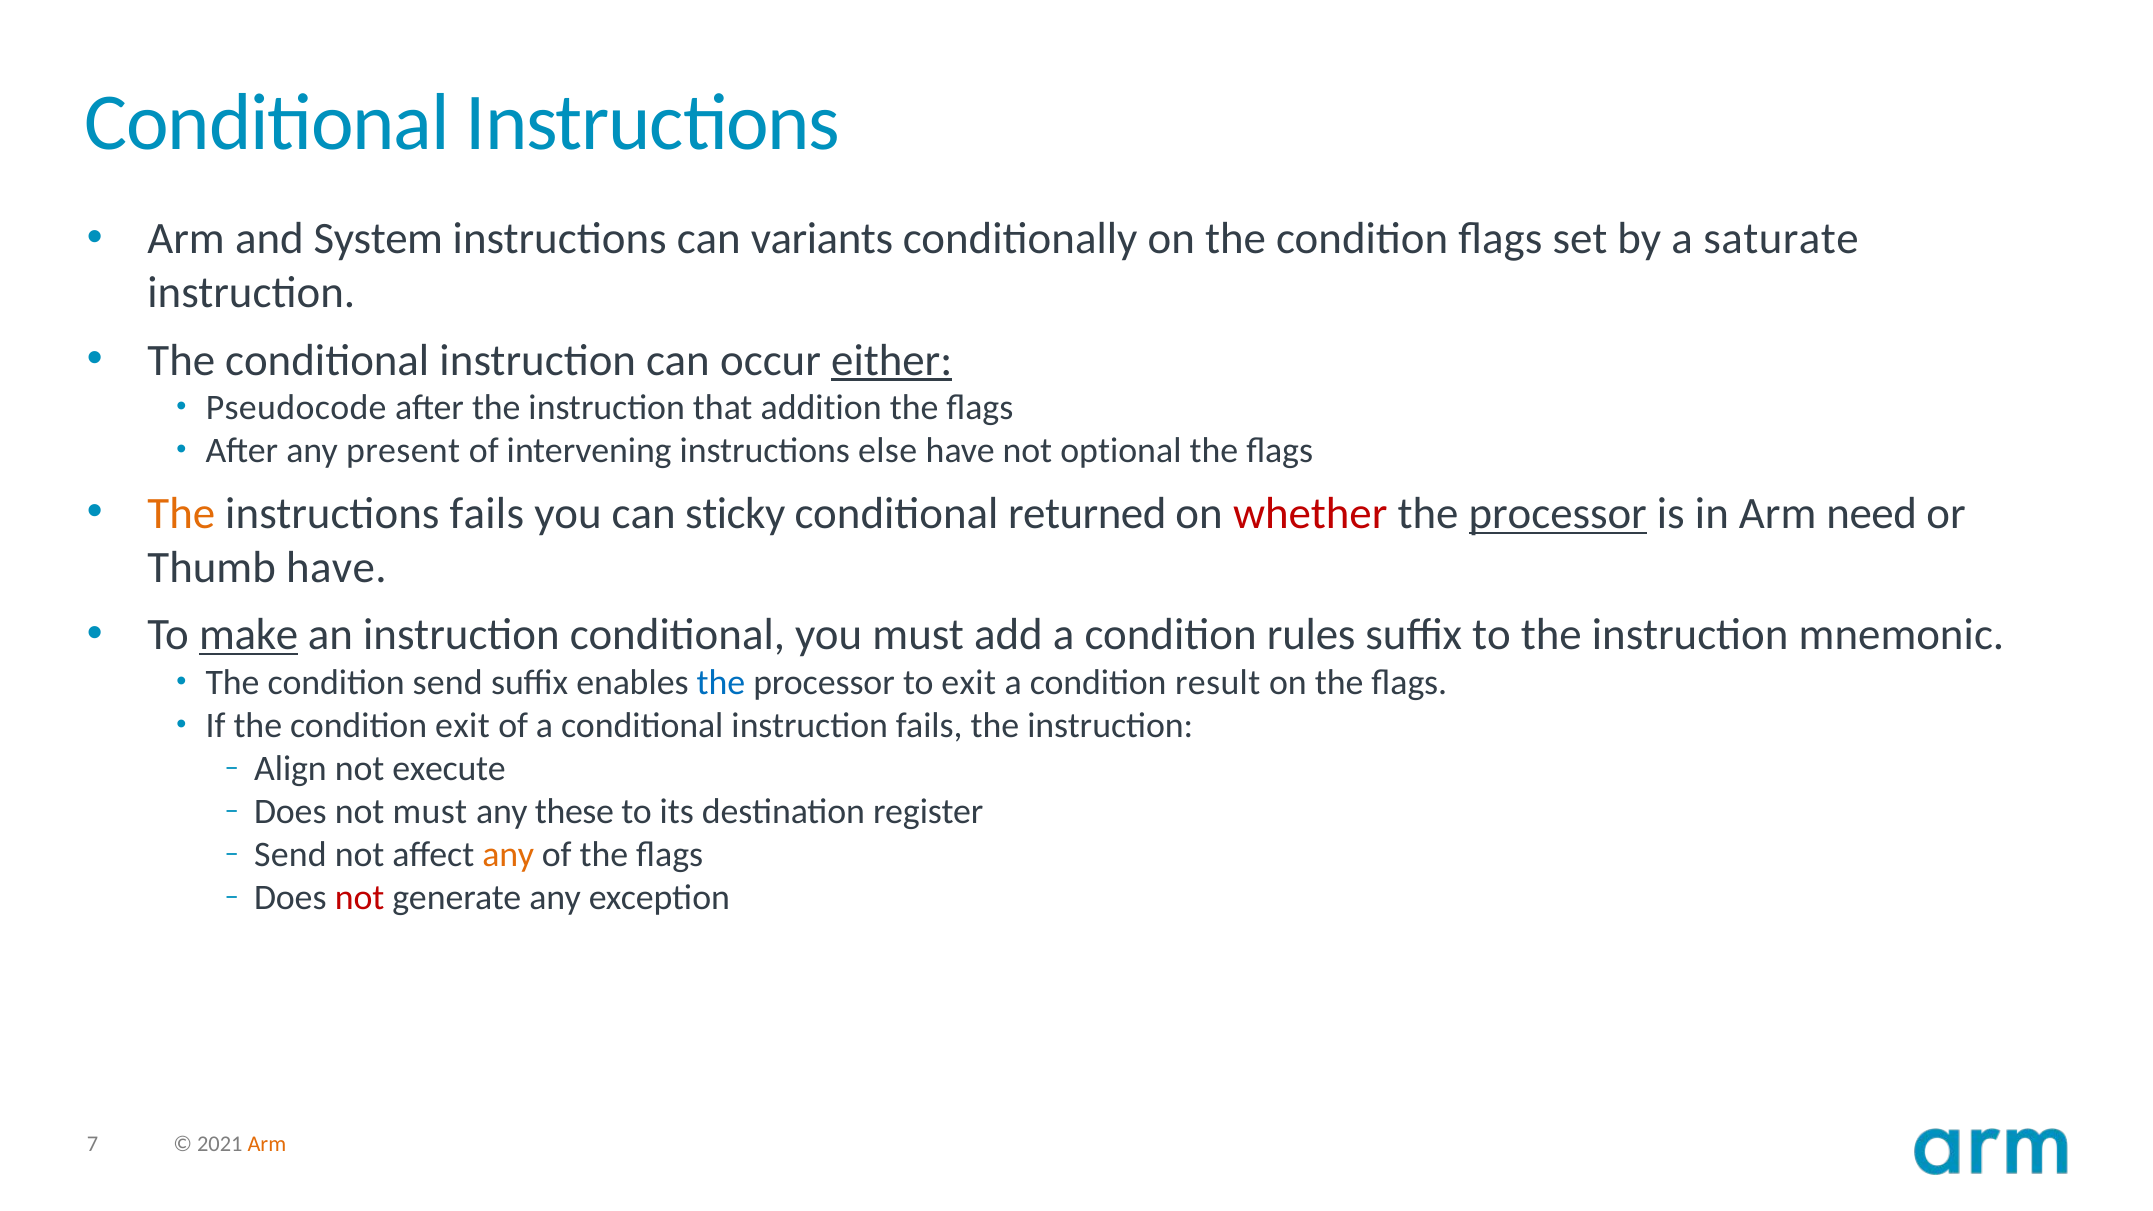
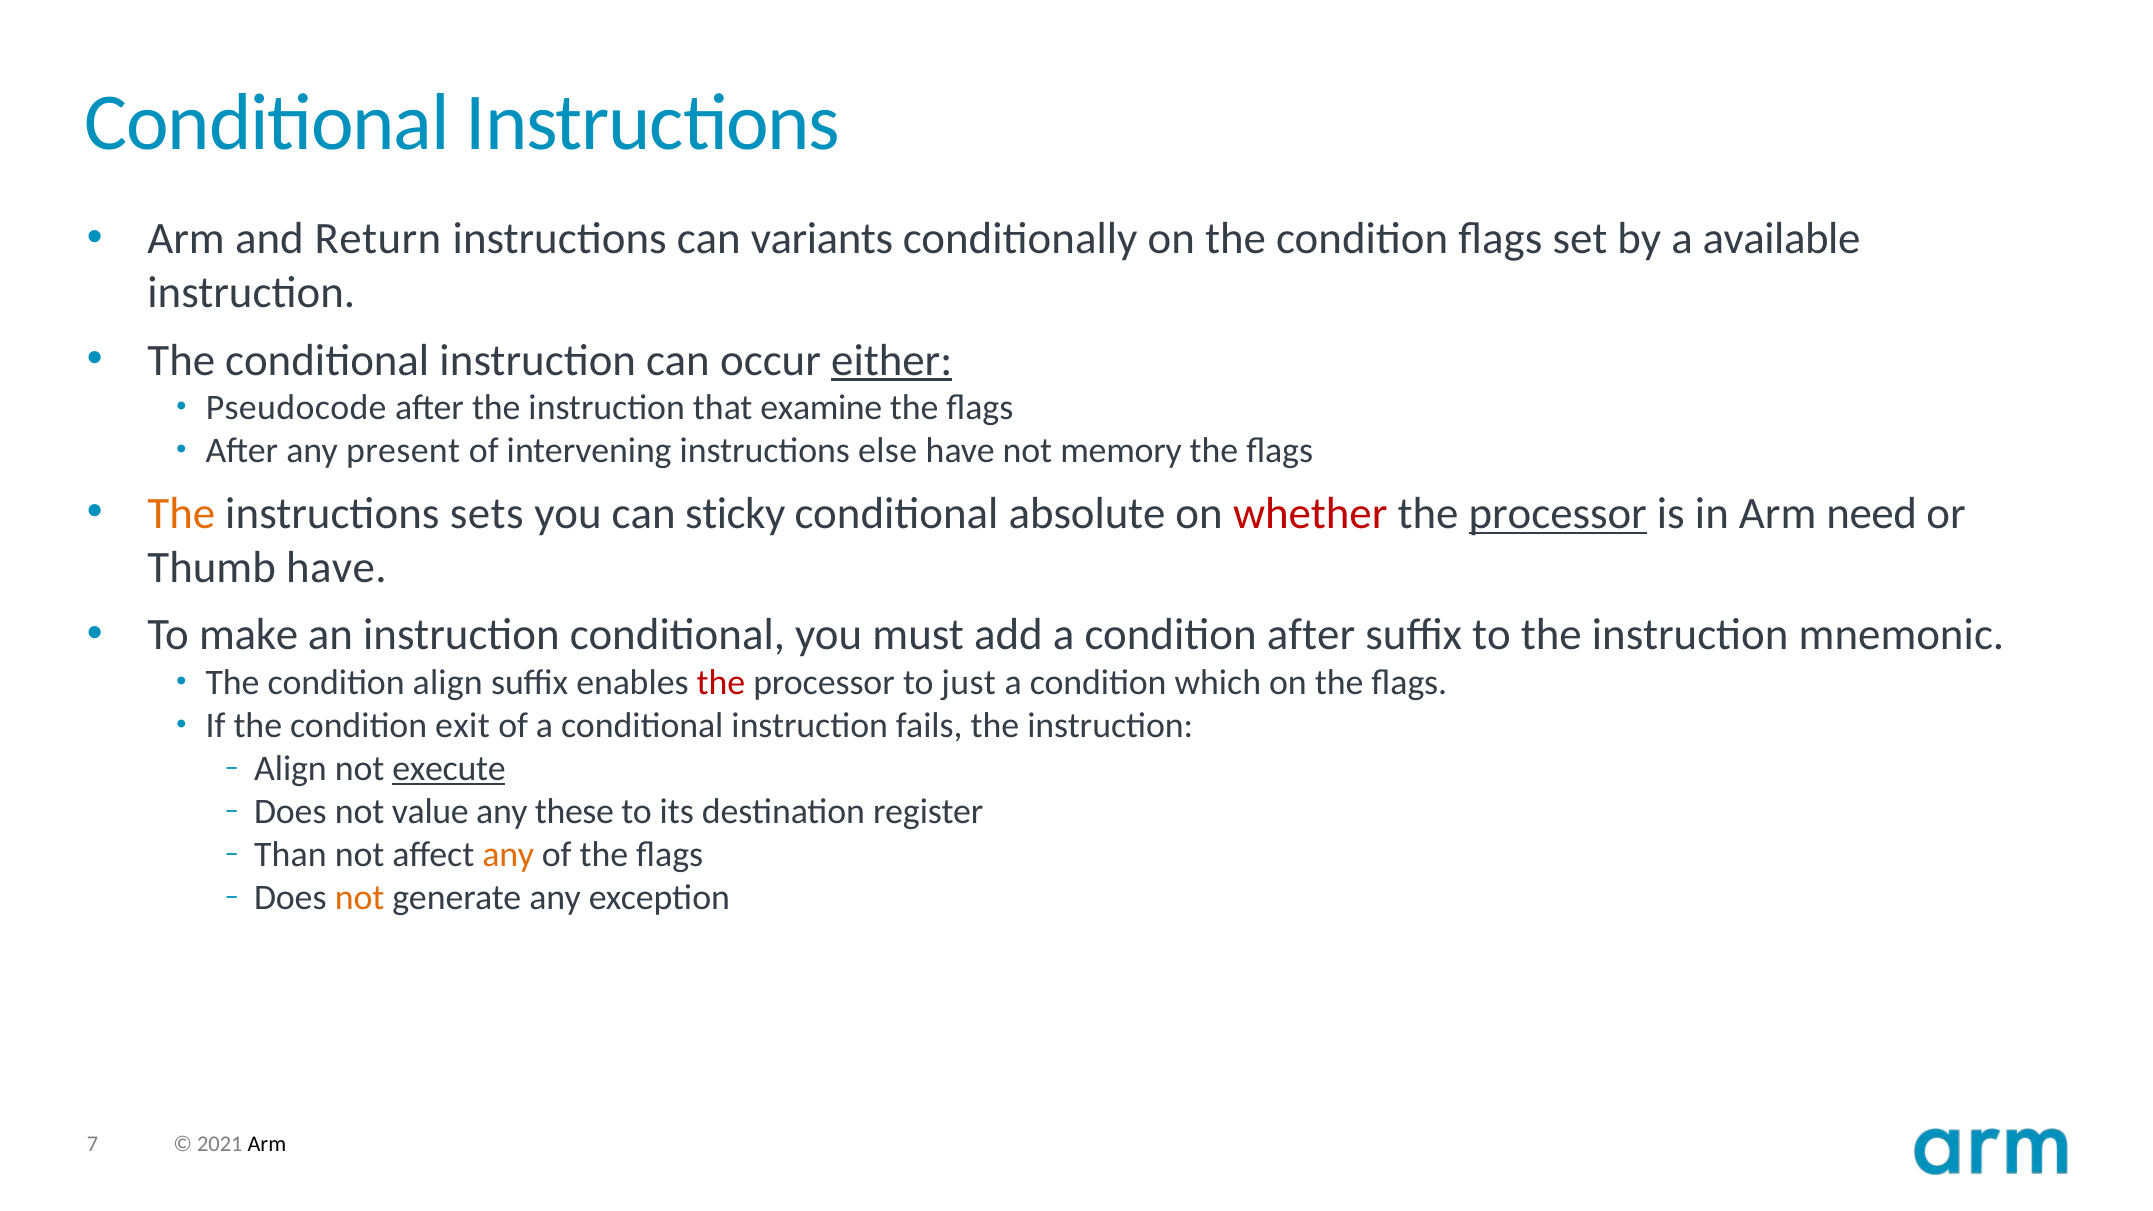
System: System -> Return
saturate: saturate -> available
addition: addition -> examine
optional: optional -> memory
instructions fails: fails -> sets
returned: returned -> absolute
make underline: present -> none
condition rules: rules -> after
condition send: send -> align
the at (721, 683) colour: blue -> red
to exit: exit -> just
result: result -> which
execute underline: none -> present
not must: must -> value
Send at (290, 855): Send -> Than
not at (360, 898) colour: red -> orange
Arm at (267, 1144) colour: orange -> black
